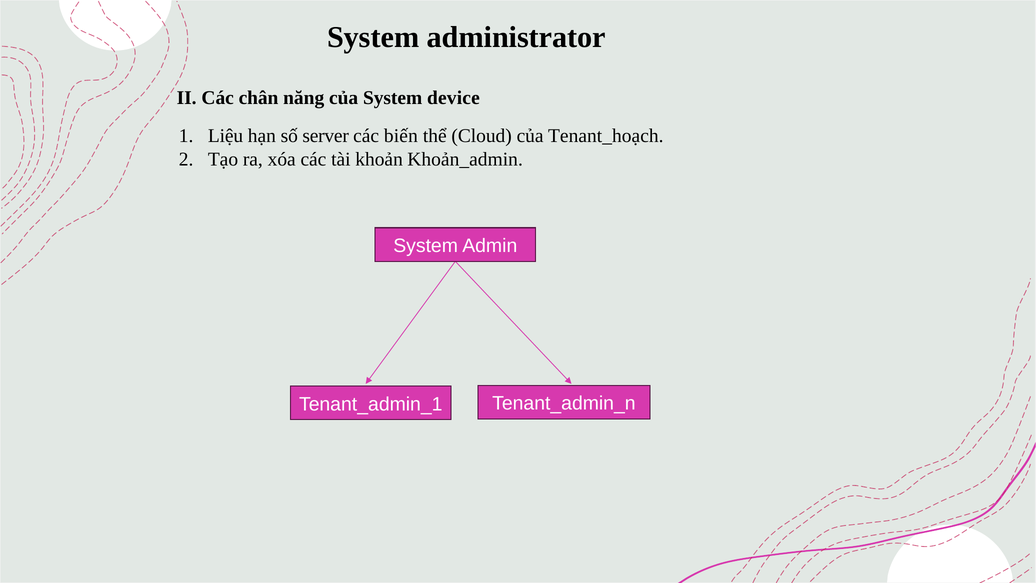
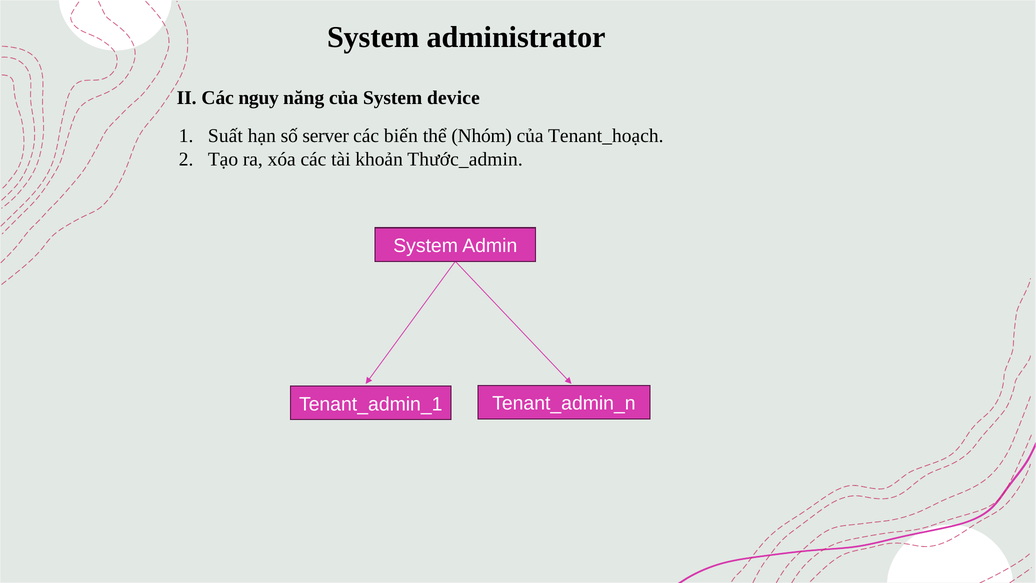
chân: chân -> nguy
Liệu: Liệu -> Suất
Cloud: Cloud -> Nhóm
Khoản_admin: Khoản_admin -> Thước_admin
